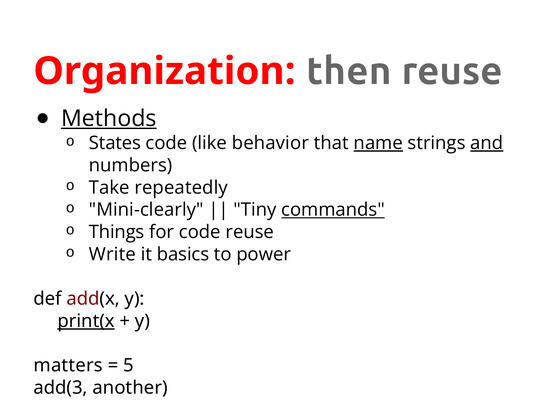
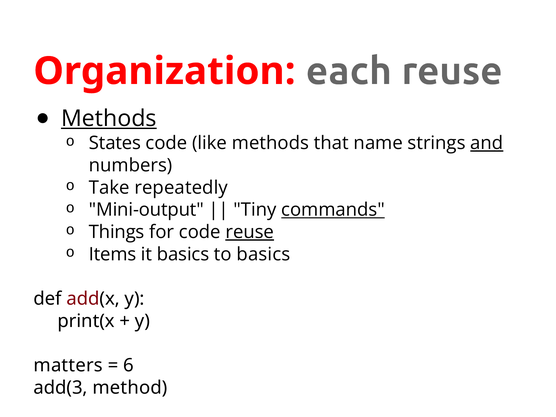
then: then -> each
like behavior: behavior -> methods
name underline: present -> none
Mini-clearly: Mini-clearly -> Mini-output
reuse at (250, 232) underline: none -> present
Write: Write -> Items
to power: power -> basics
print(x underline: present -> none
5: 5 -> 6
another: another -> method
